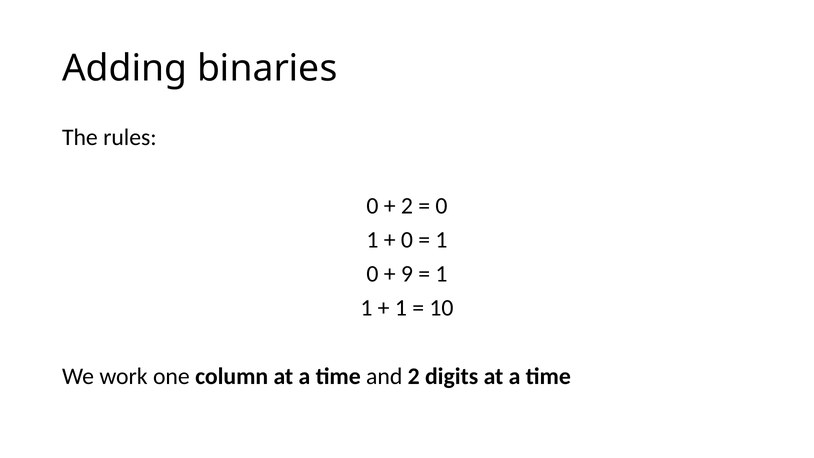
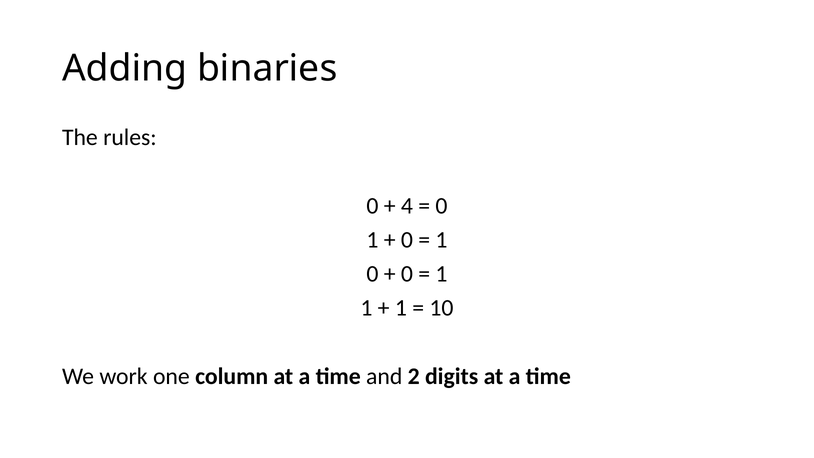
2 at (407, 206): 2 -> 4
9 at (407, 274): 9 -> 0
